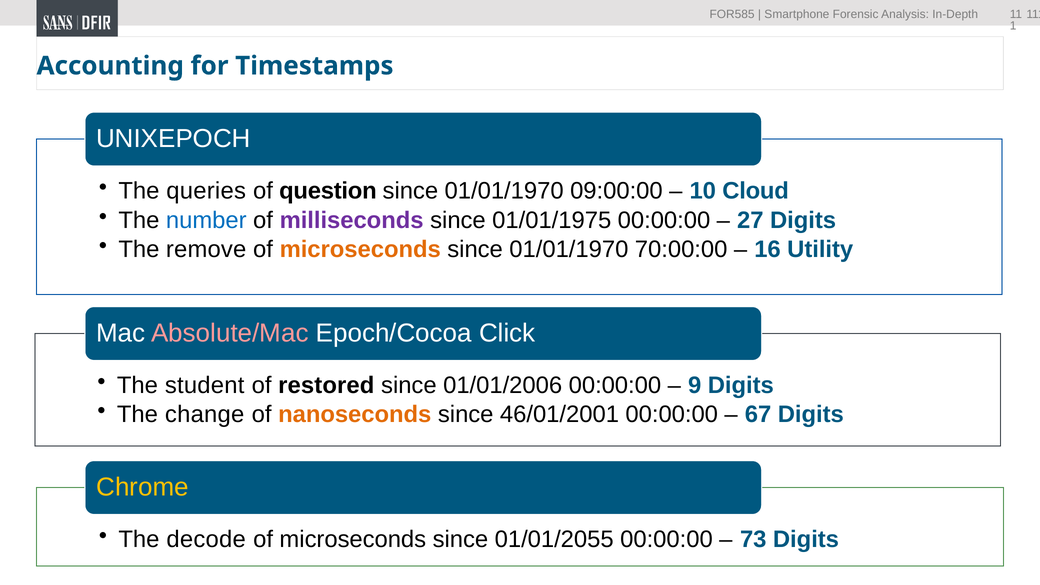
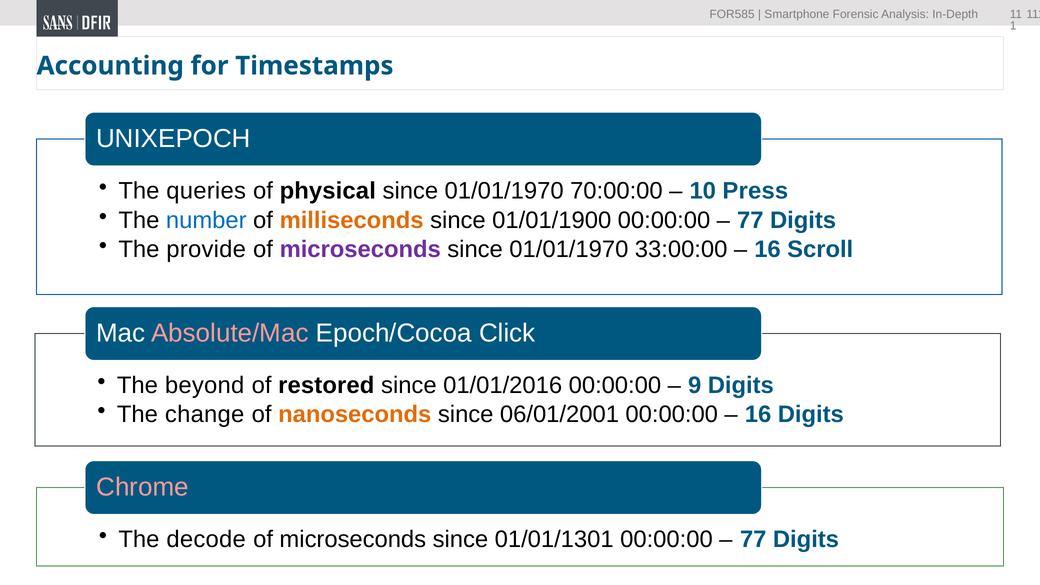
question: question -> physical
09:00:00: 09:00:00 -> 70:00:00
Cloud: Cloud -> Press
milliseconds colour: purple -> orange
01/01/1975: 01/01/1975 -> 01/01/1900
27 at (750, 220): 27 -> 77
remove: remove -> provide
microseconds at (360, 249) colour: orange -> purple
70:00:00: 70:00:00 -> 33:00:00
Utility: Utility -> Scroll
student: student -> beyond
01/01/2006: 01/01/2006 -> 01/01/2016
46/01/2001: 46/01/2001 -> 06/01/2001
67 at (758, 415): 67 -> 16
Chrome colour: yellow -> pink
01/01/2055: 01/01/2055 -> 01/01/1301
73 at (753, 539): 73 -> 77
